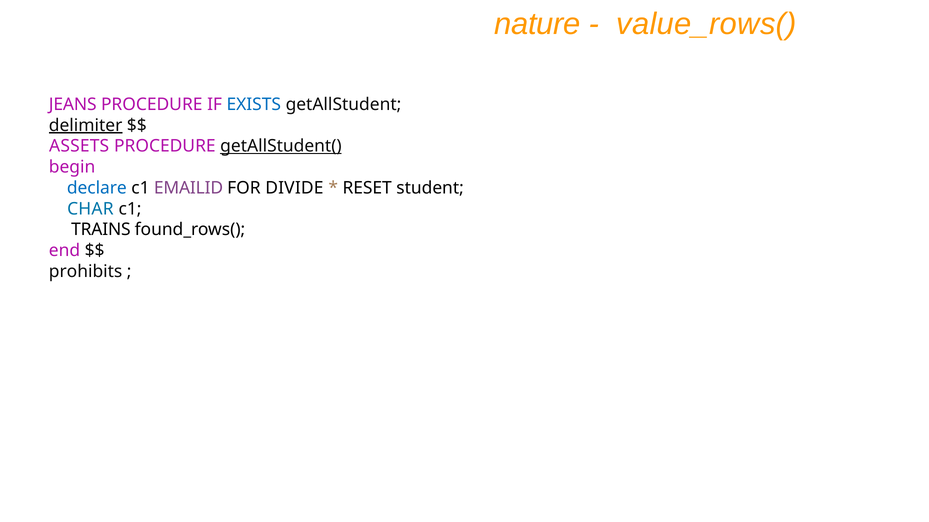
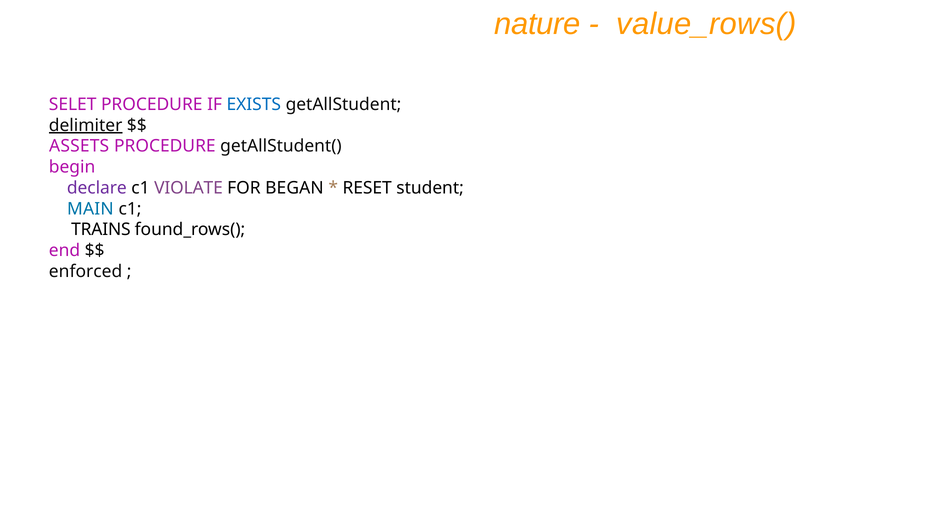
JEANS: JEANS -> SELET
getAllStudent( underline: present -> none
declare colour: blue -> purple
EMAILID: EMAILID -> VIOLATE
DIVIDE: DIVIDE -> BEGAN
CHAR: CHAR -> MAIN
prohibits: prohibits -> enforced
